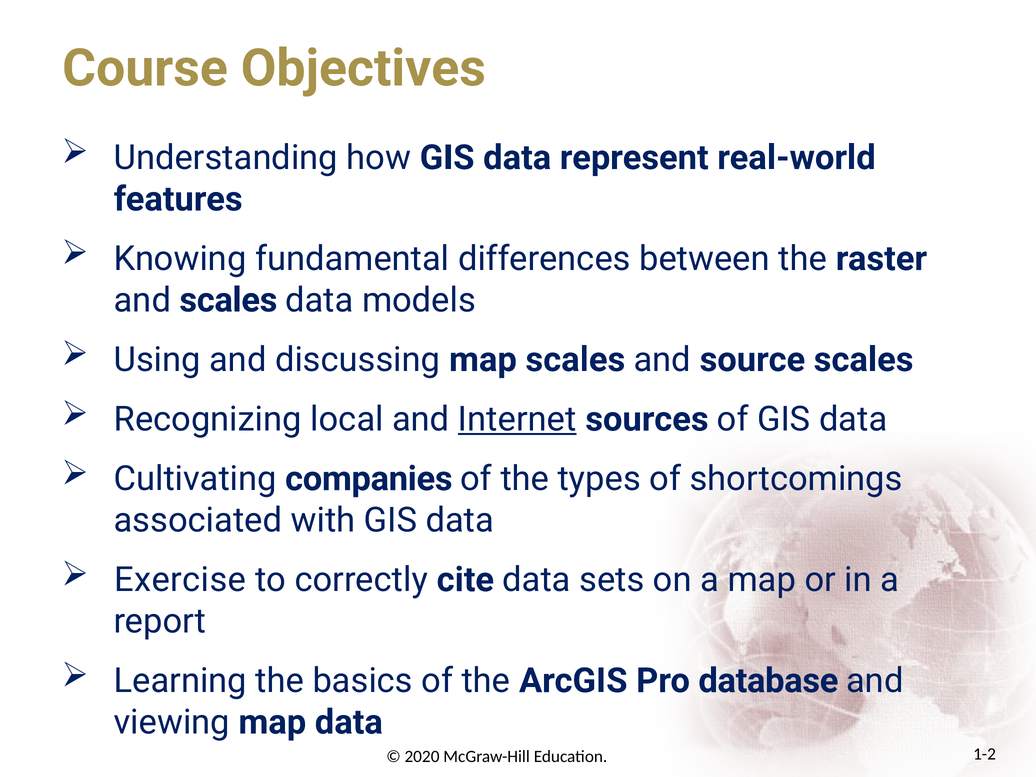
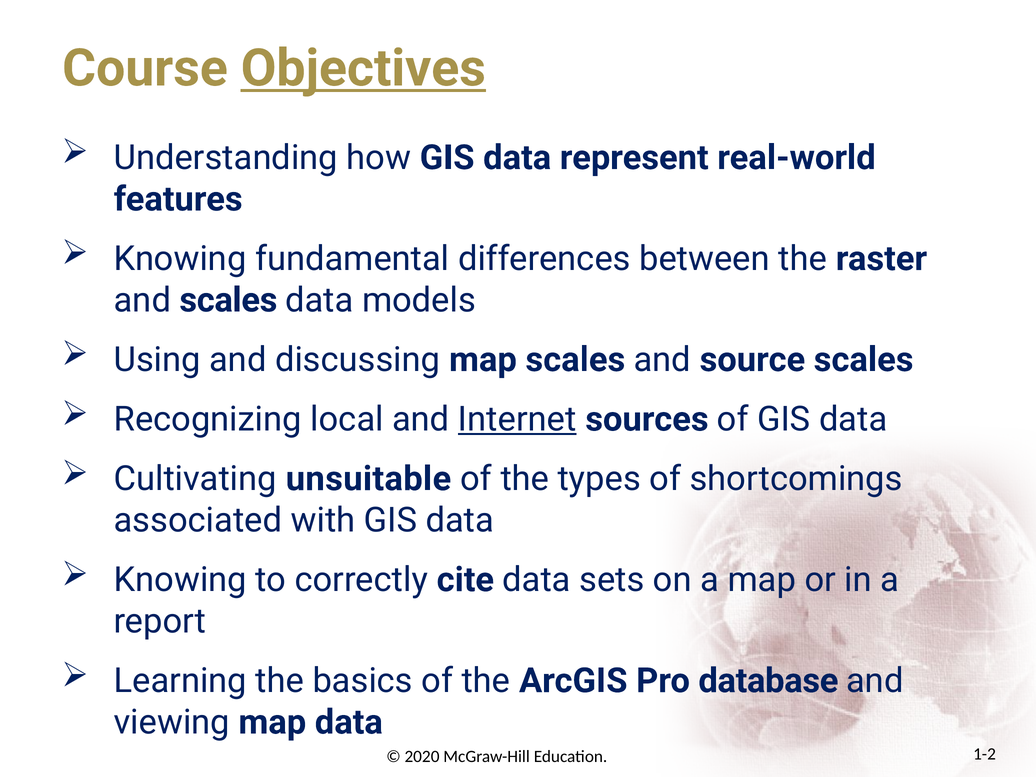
Objectives underline: none -> present
companies: companies -> unsuitable
Exercise at (180, 580): Exercise -> Knowing
